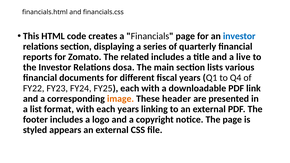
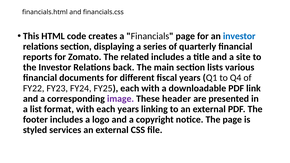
live: live -> site
dosa: dosa -> back
image colour: orange -> purple
appears: appears -> services
